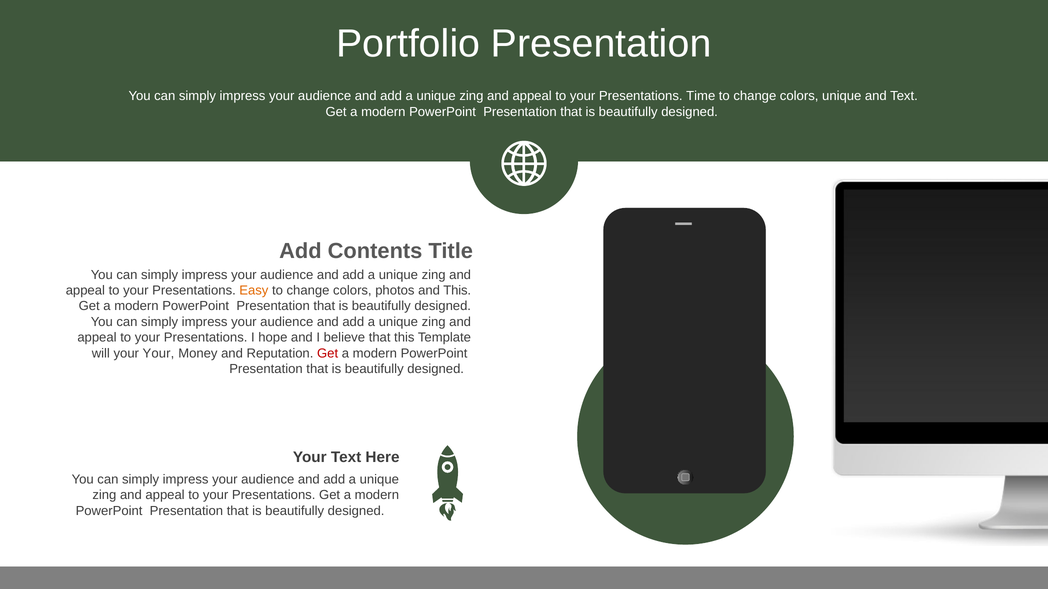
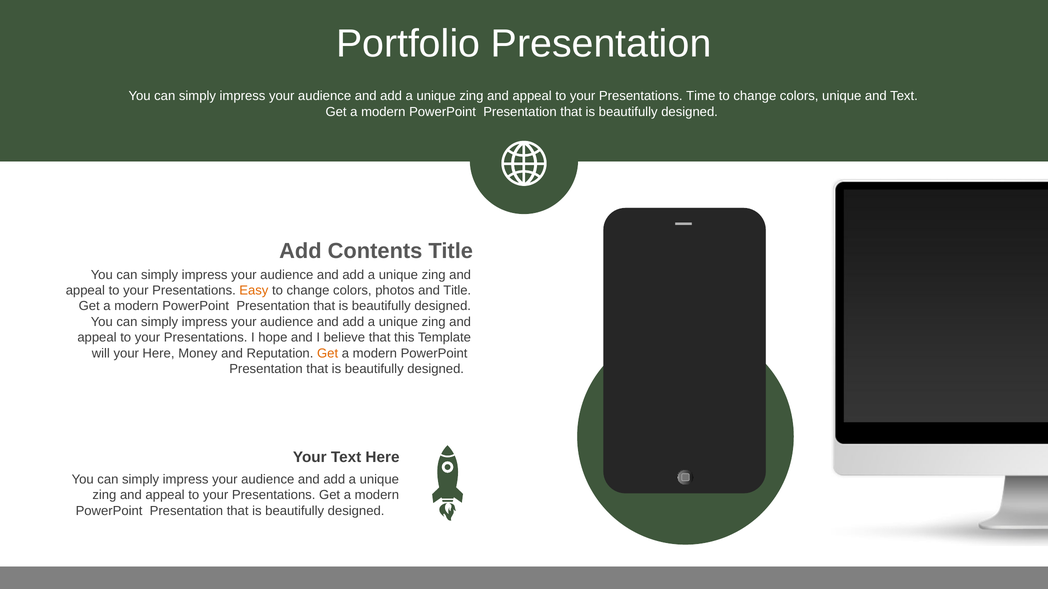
and This: This -> Title
your Your: Your -> Here
Get at (328, 354) colour: red -> orange
